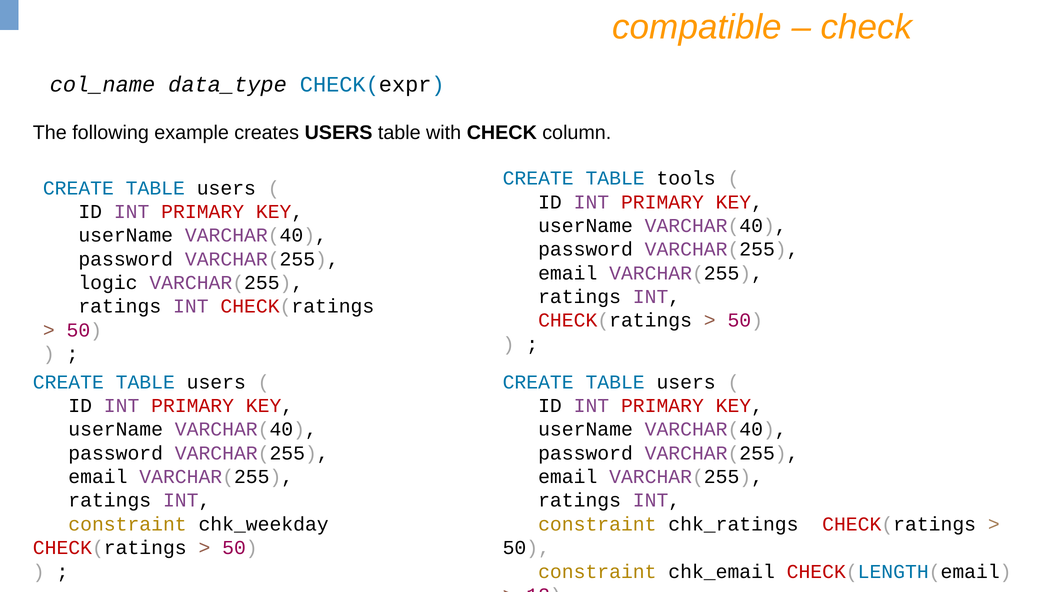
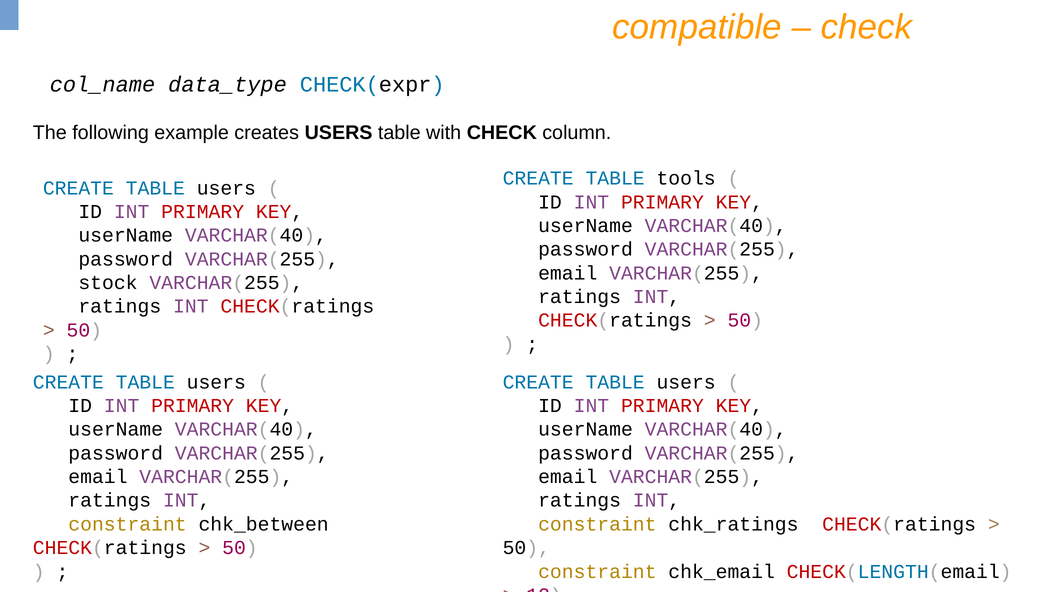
logic: logic -> stock
chk_weekday: chk_weekday -> chk_between
